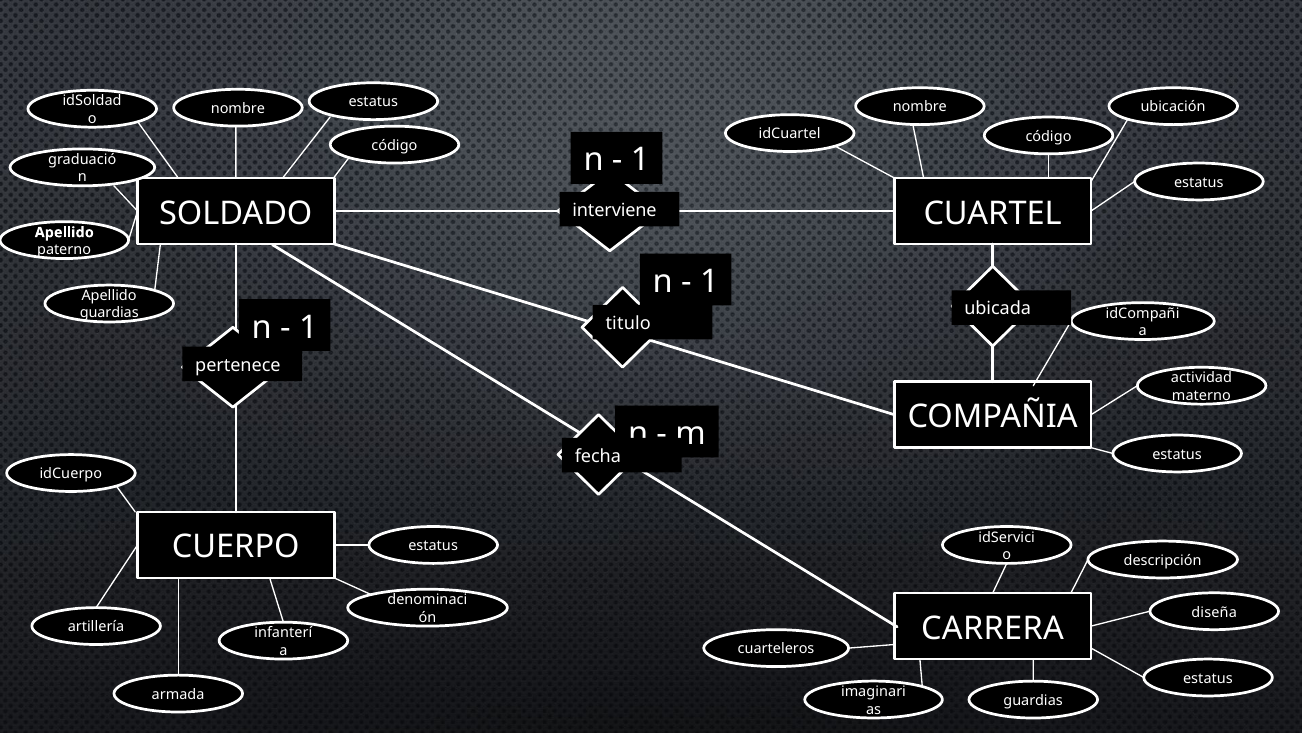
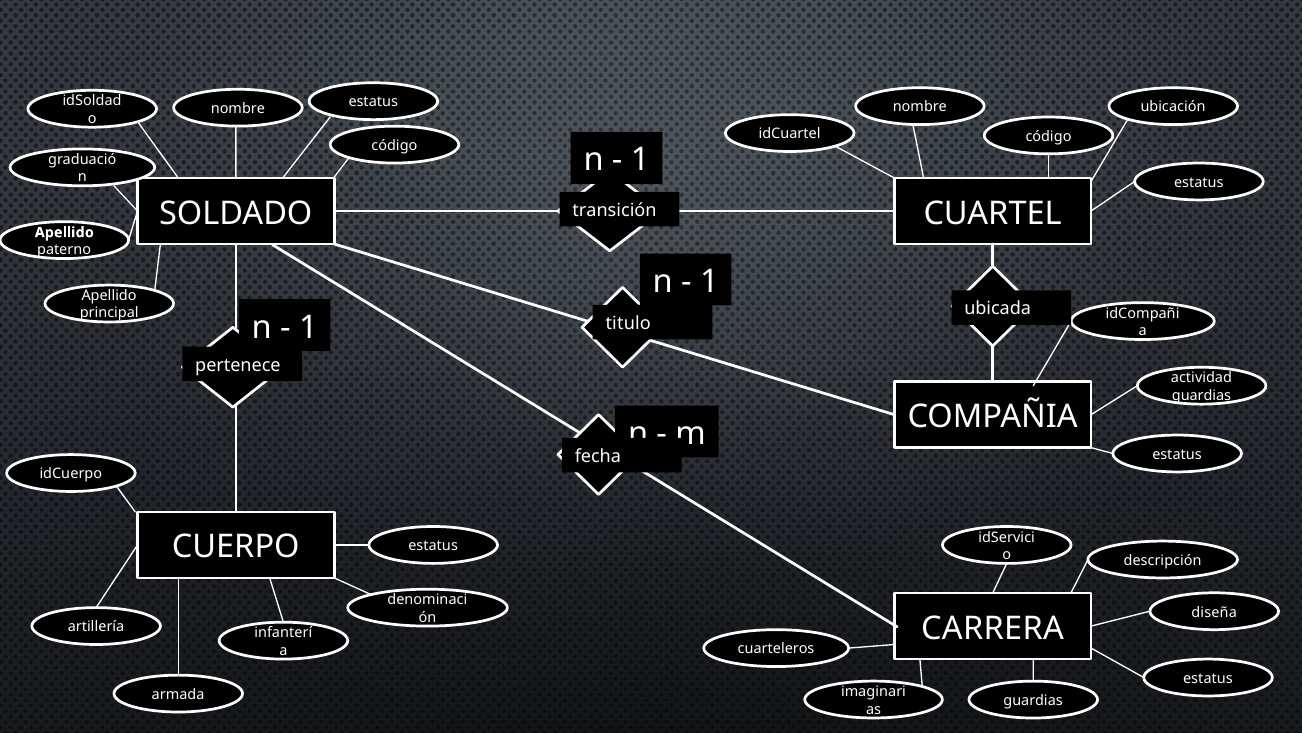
interviene: interviene -> transición
guardias at (109, 313): guardias -> principal
materno at (1201, 395): materno -> guardias
